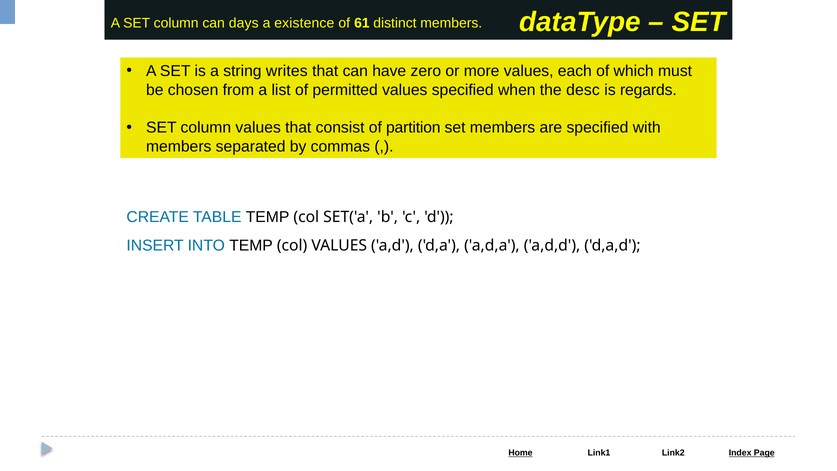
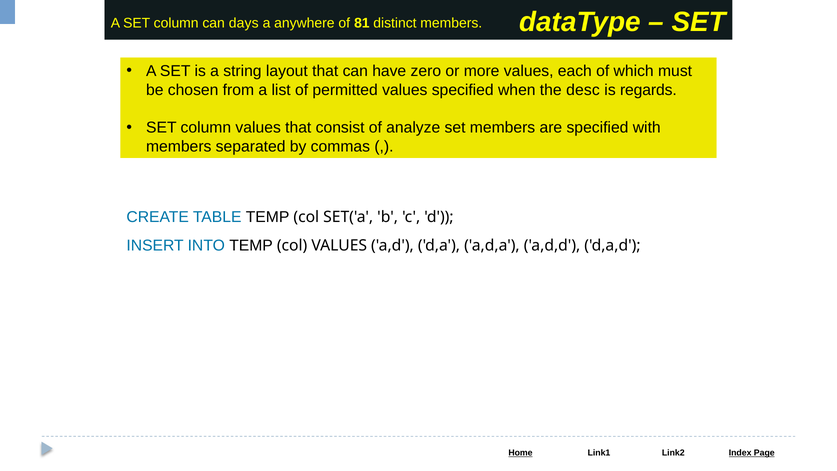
existence: existence -> anywhere
61: 61 -> 81
writes: writes -> layout
partition: partition -> analyze
